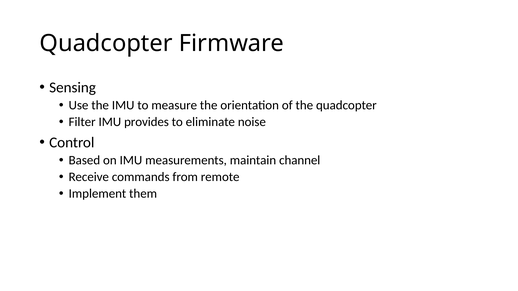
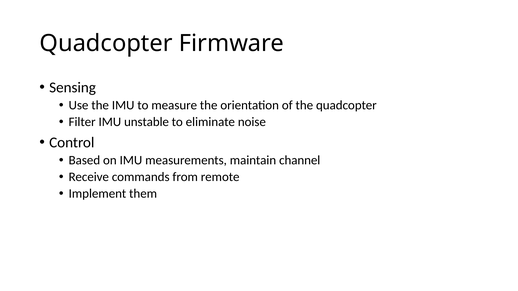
provides: provides -> unstable
